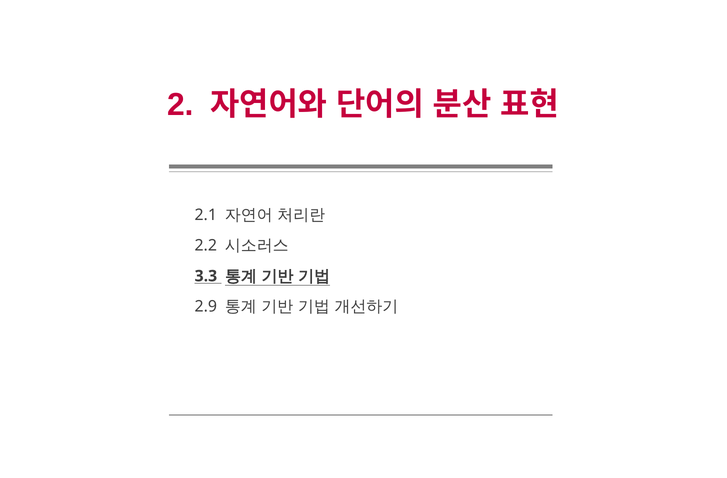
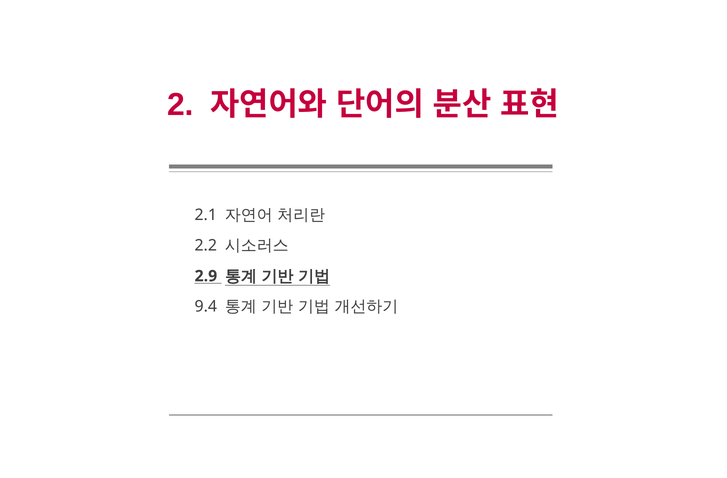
3.3: 3.3 -> 2.9
2.9: 2.9 -> 9.4
